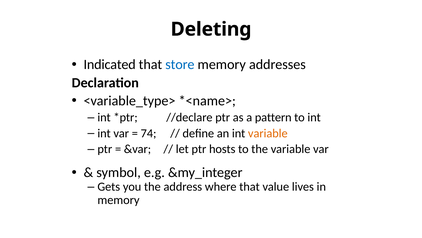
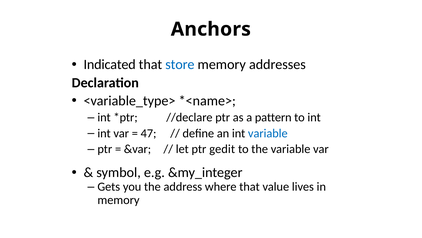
Deleting: Deleting -> Anchors
74: 74 -> 47
variable at (268, 133) colour: orange -> blue
hosts: hosts -> gedit
